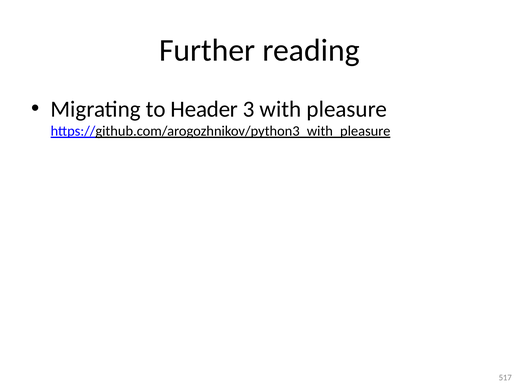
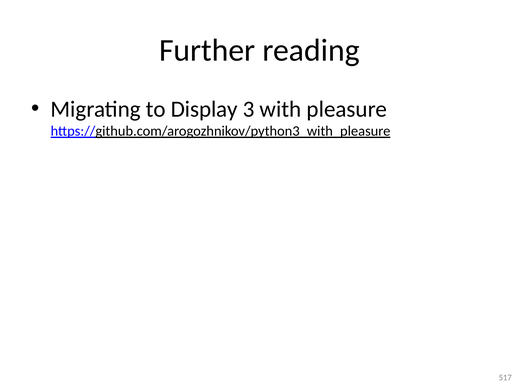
Header: Header -> Display
